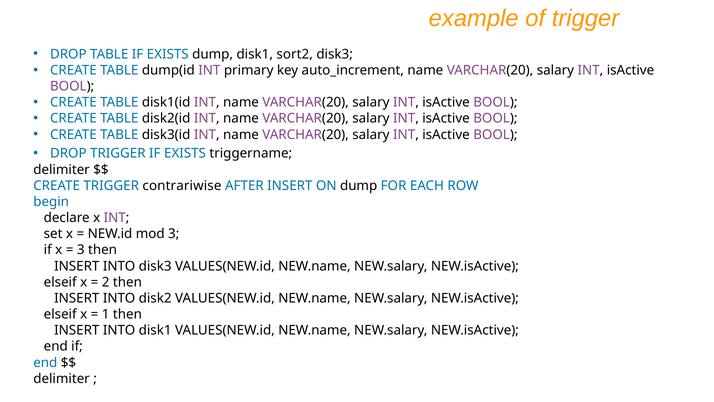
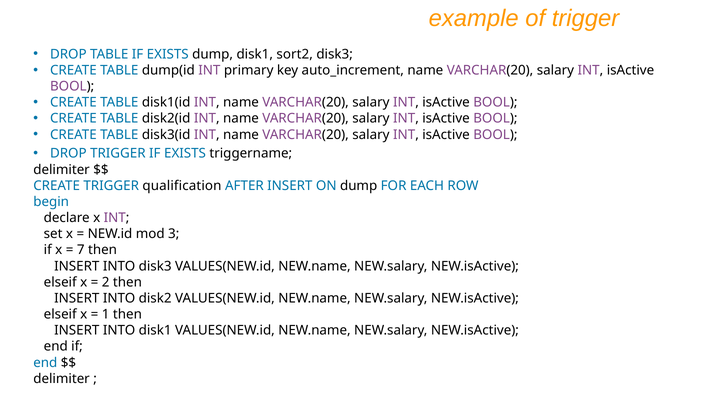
contrariwise: contrariwise -> qualification
3 at (81, 250): 3 -> 7
